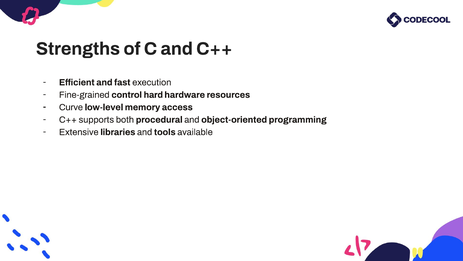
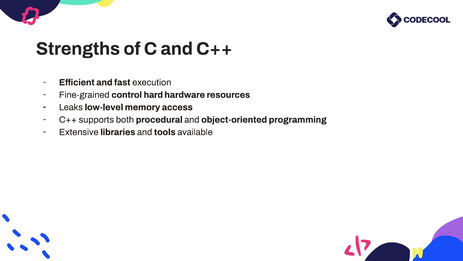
Curve: Curve -> Leaks
